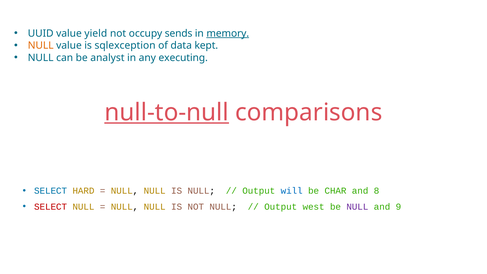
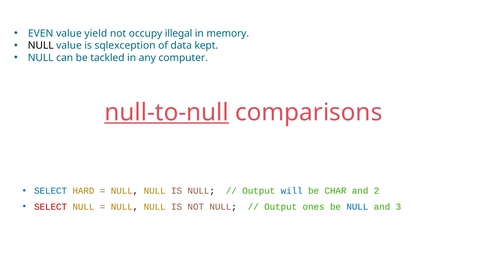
UUID: UUID -> EVEN
sends: sends -> illegal
memory underline: present -> none
NULL at (41, 46) colour: orange -> black
analyst: analyst -> tackled
executing: executing -> computer
8: 8 -> 2
west: west -> ones
NULL at (357, 207) colour: purple -> blue
9: 9 -> 3
